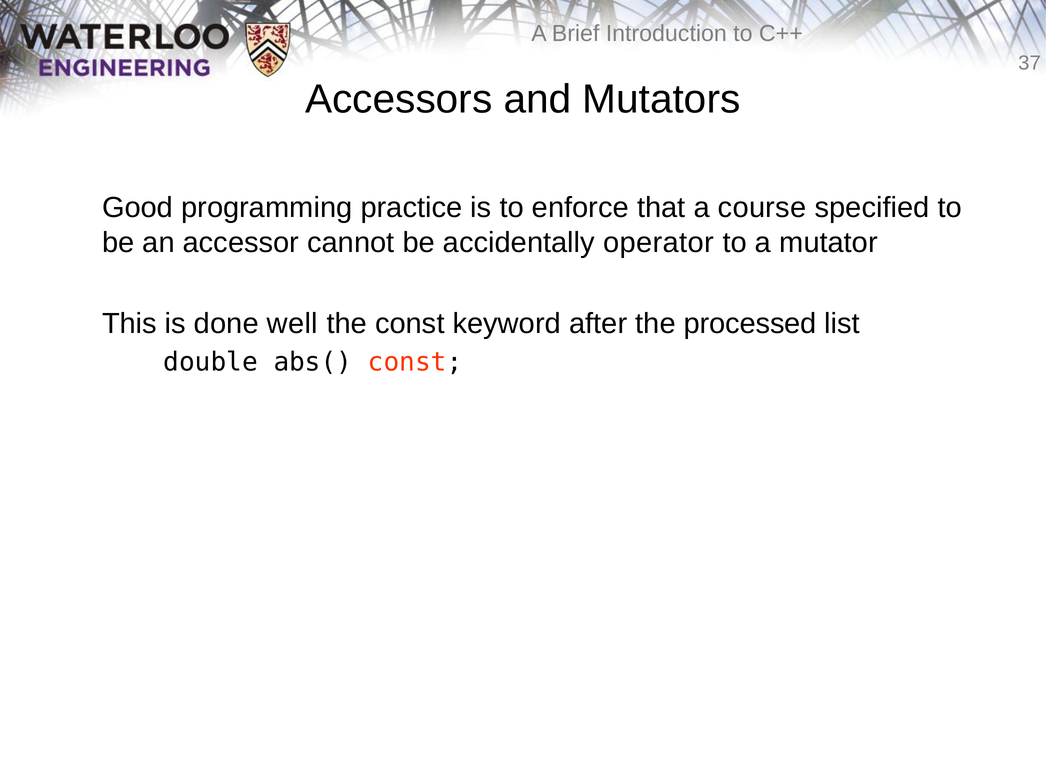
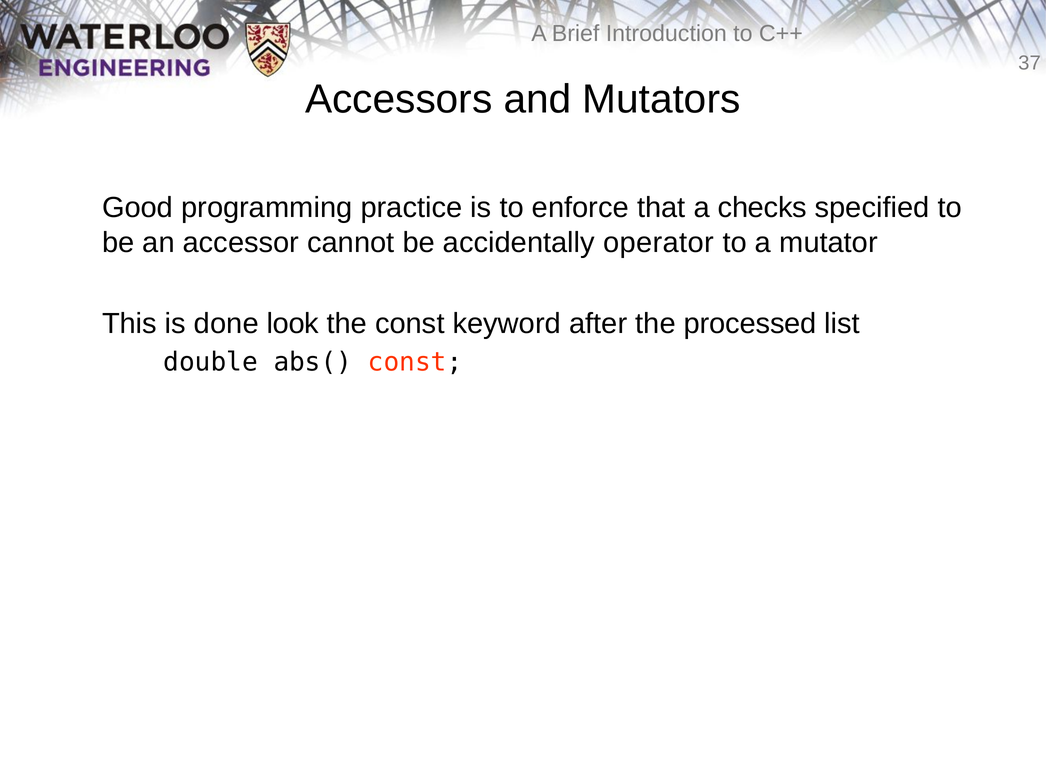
course: course -> checks
well: well -> look
